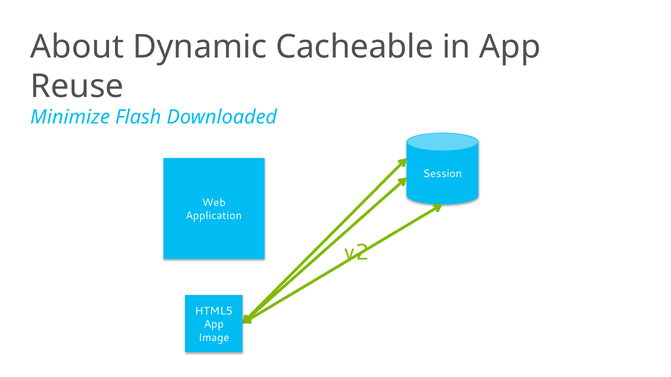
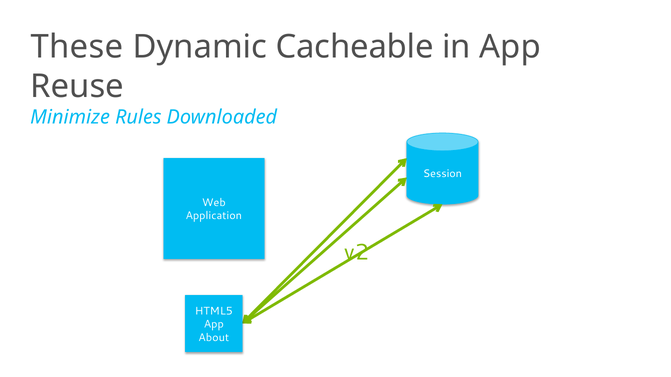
About: About -> These
Flash: Flash -> Rules
Image: Image -> About
